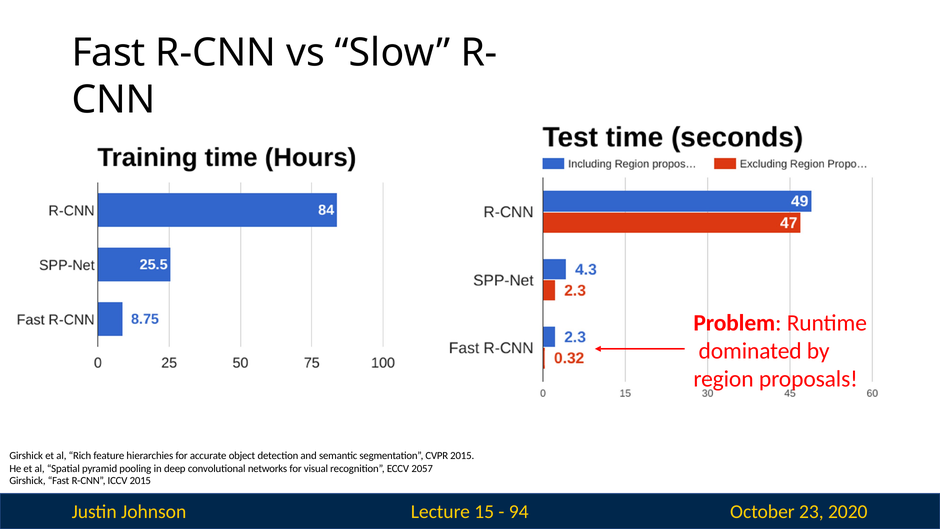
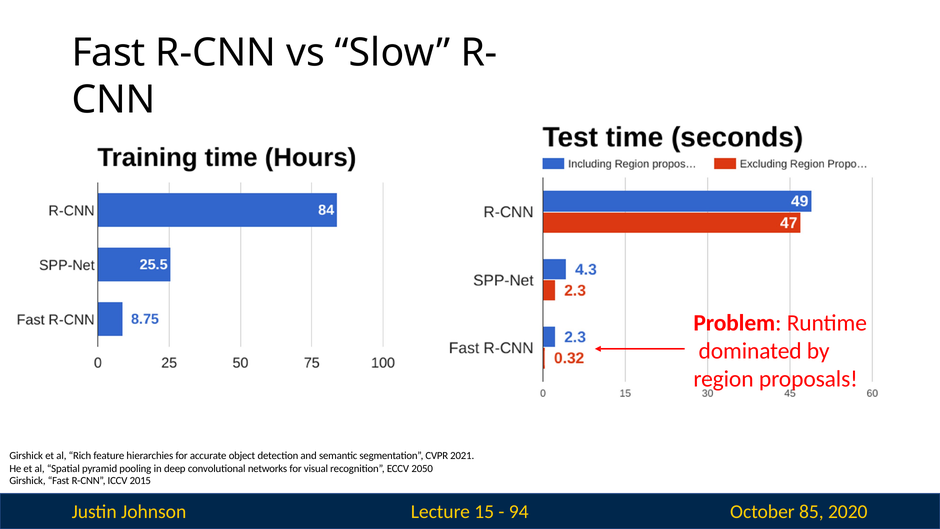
CVPR 2015: 2015 -> 2021
2057: 2057 -> 2050
23: 23 -> 85
